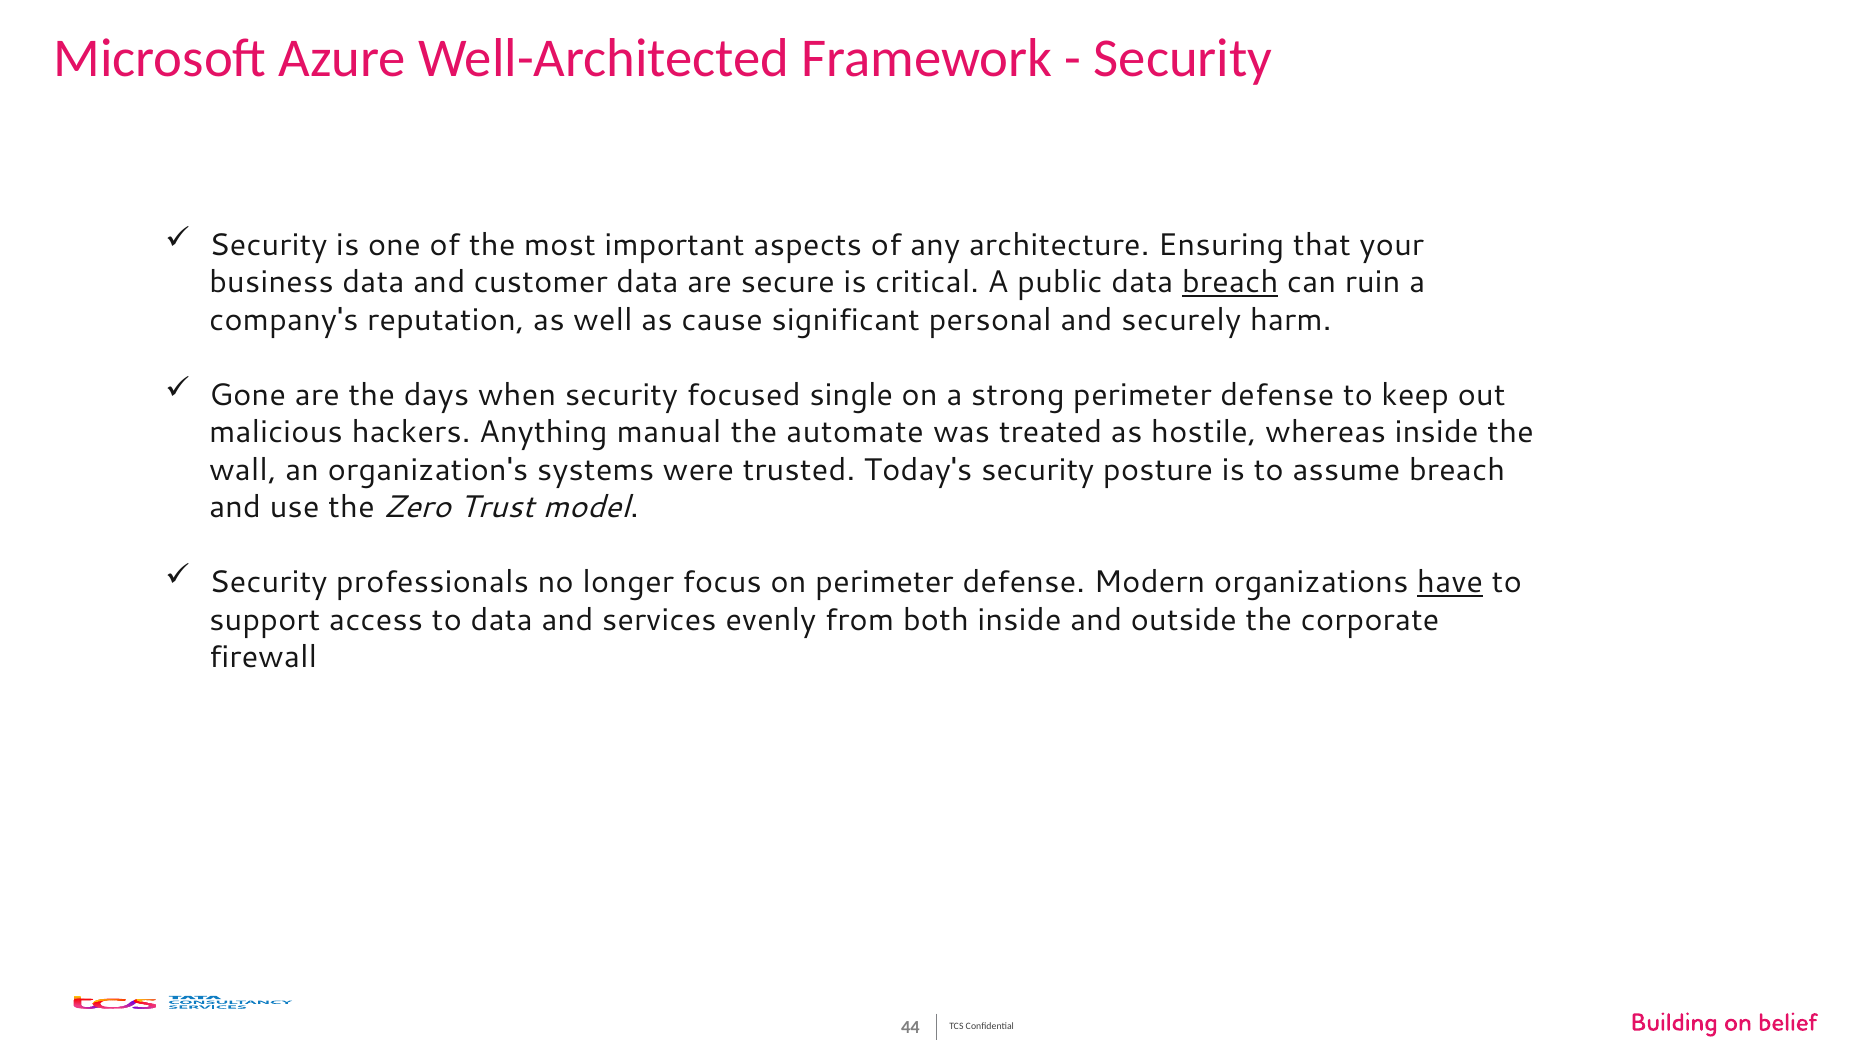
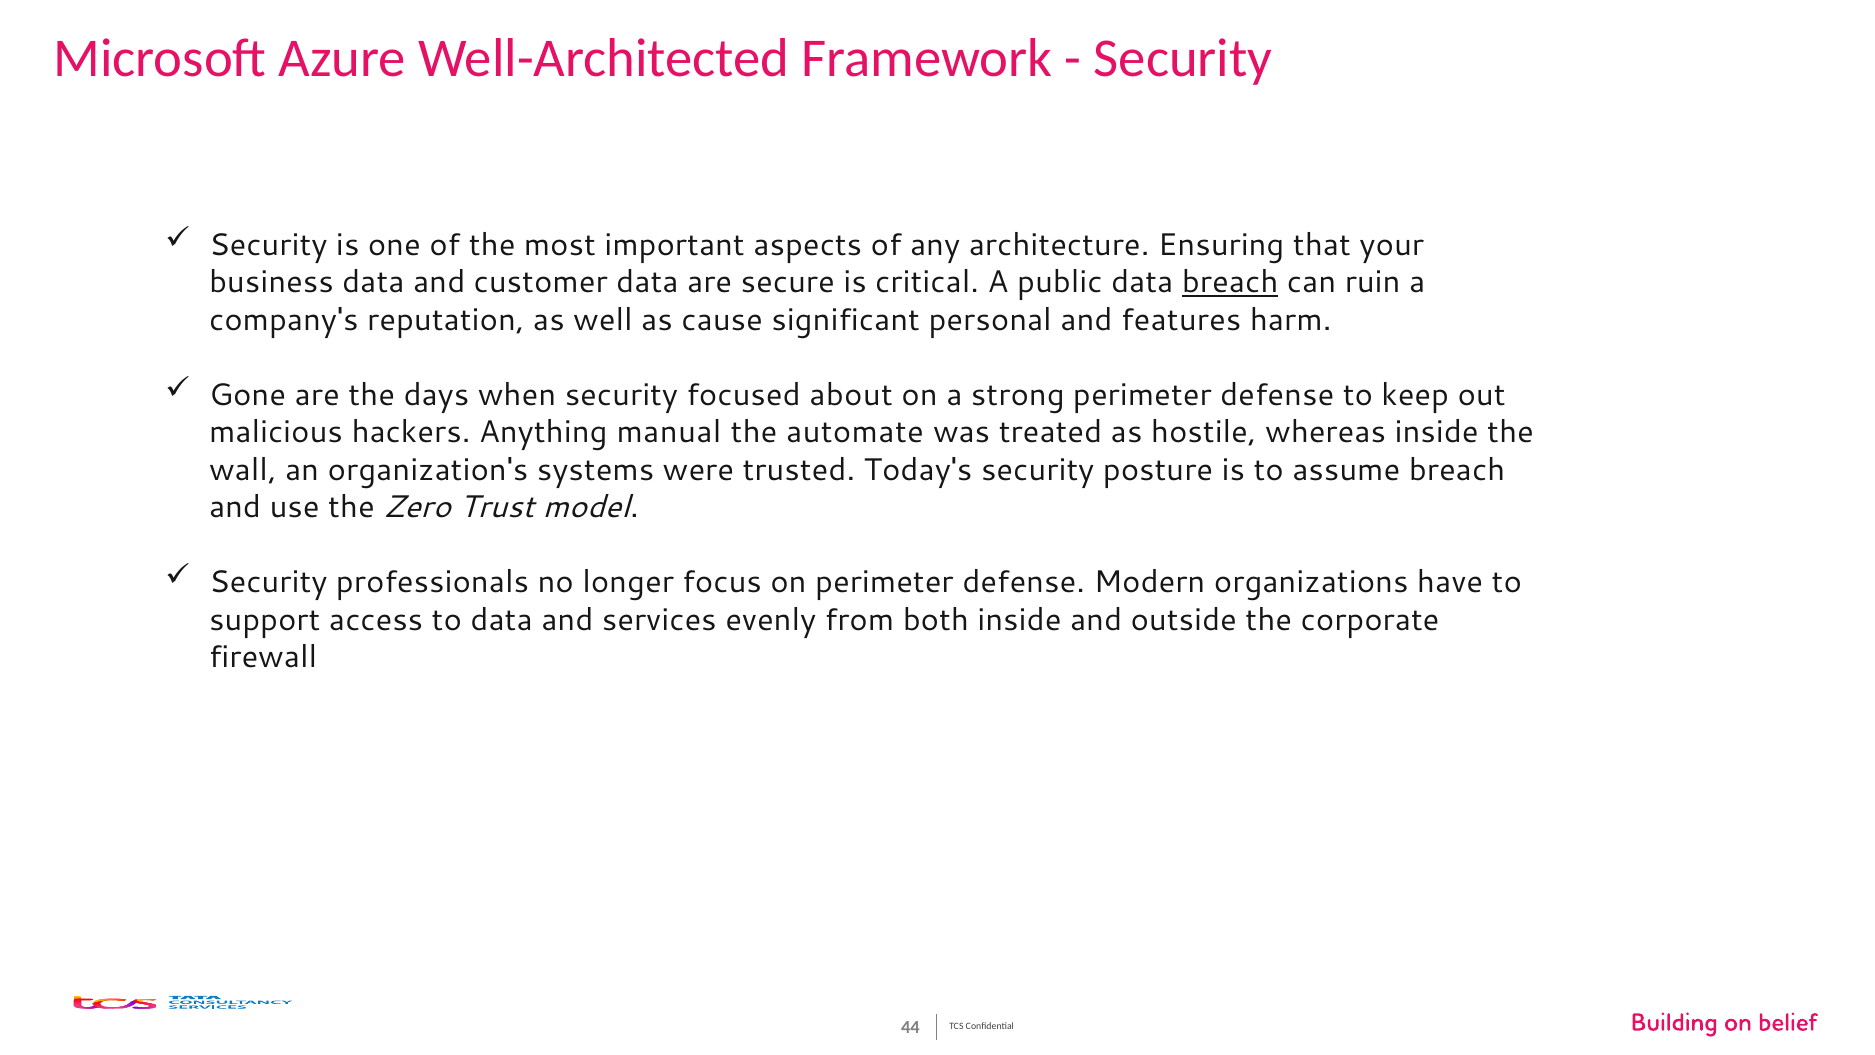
securely: securely -> features
single: single -> about
have underline: present -> none
